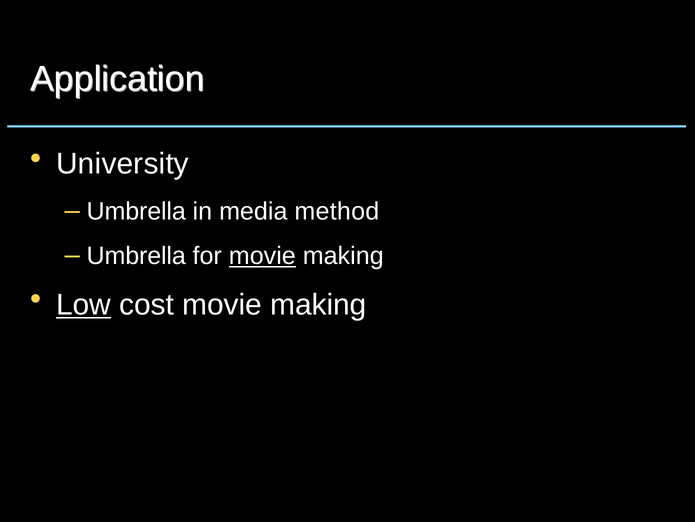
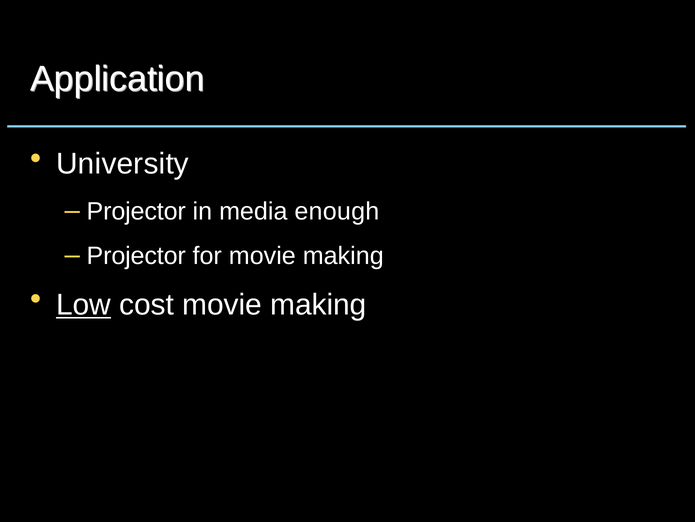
Umbrella at (136, 211): Umbrella -> Projector
method: method -> enough
Umbrella at (136, 256): Umbrella -> Projector
movie at (262, 256) underline: present -> none
